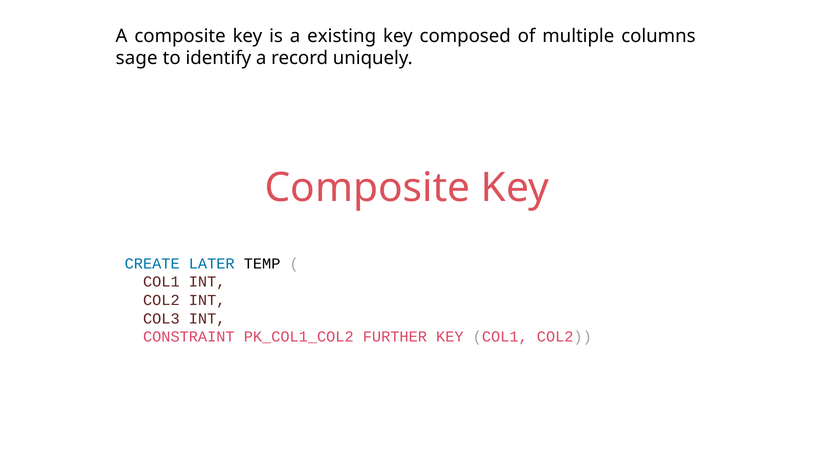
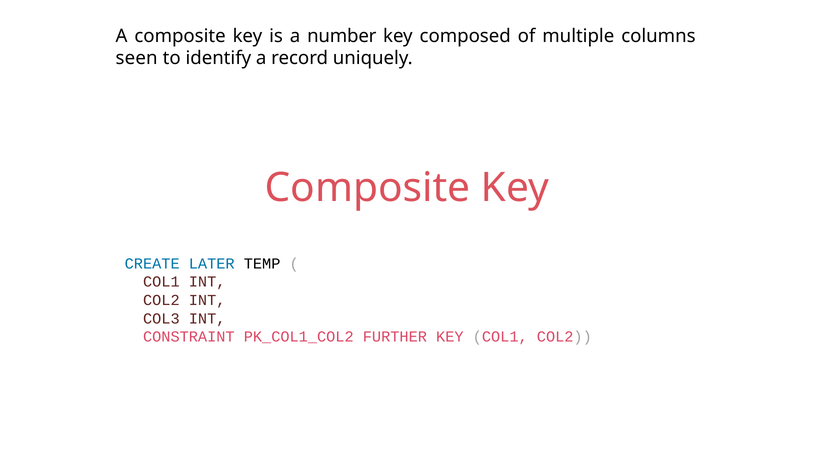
existing: existing -> number
sage: sage -> seen
